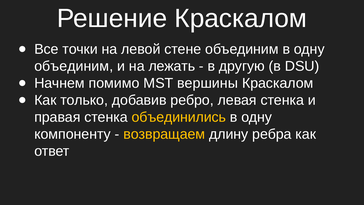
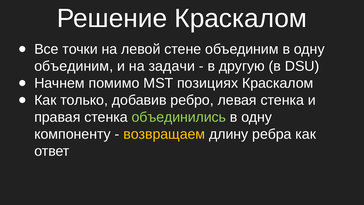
лежать: лежать -> задачи
вершины: вершины -> позициях
объединились colour: yellow -> light green
